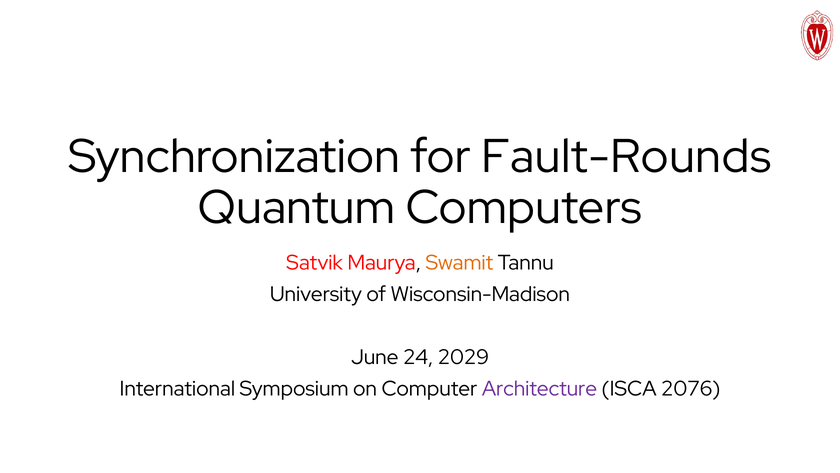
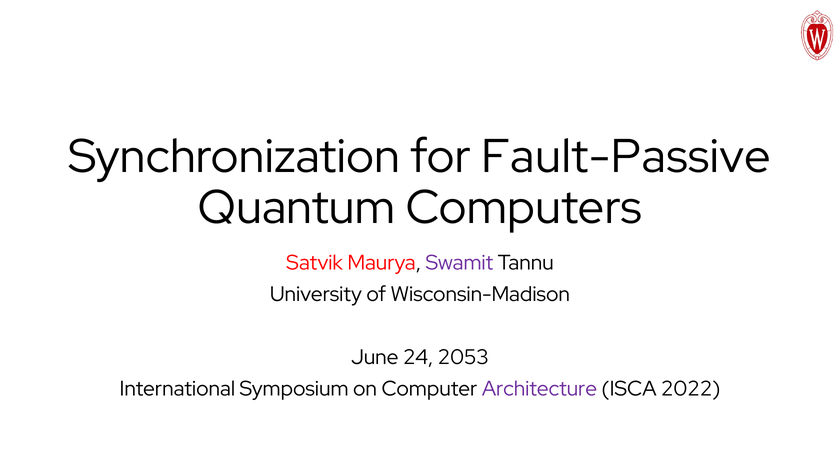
Fault-Rounds: Fault-Rounds -> Fault-Passive
Swamit colour: orange -> purple
2029: 2029 -> 2053
2076: 2076 -> 2022
